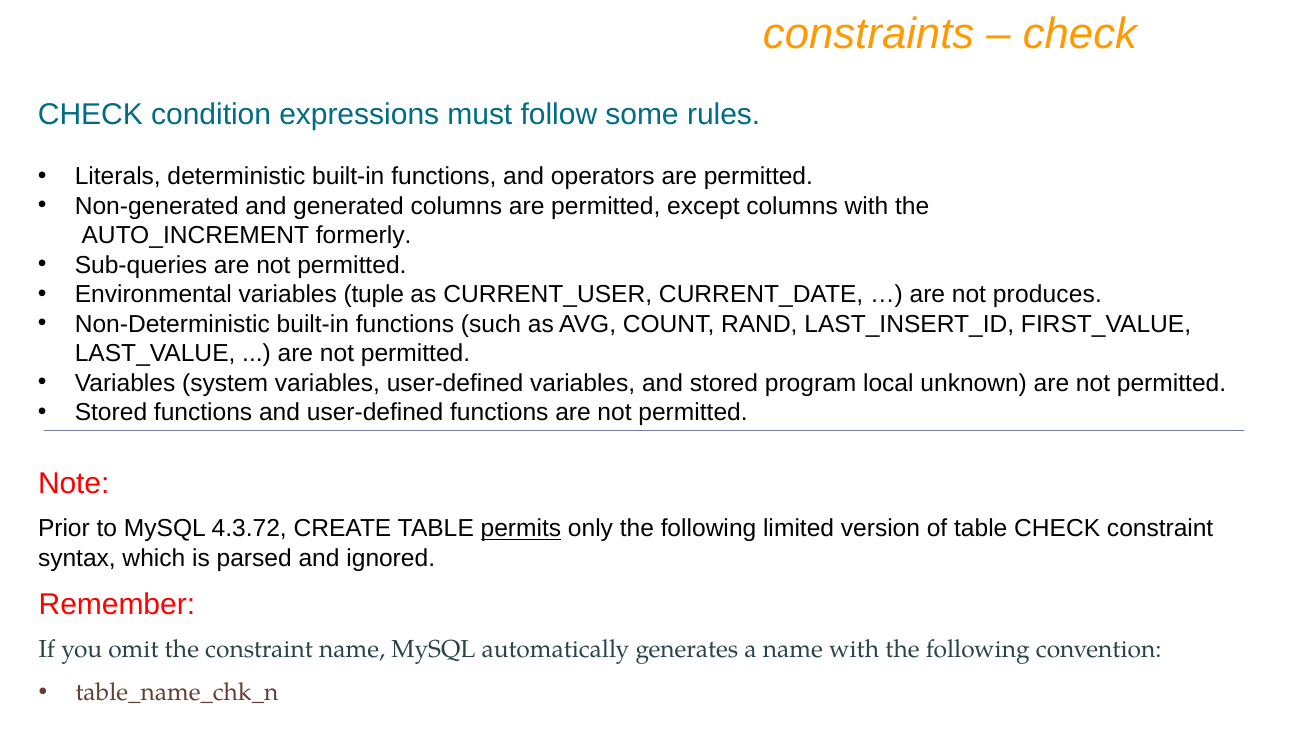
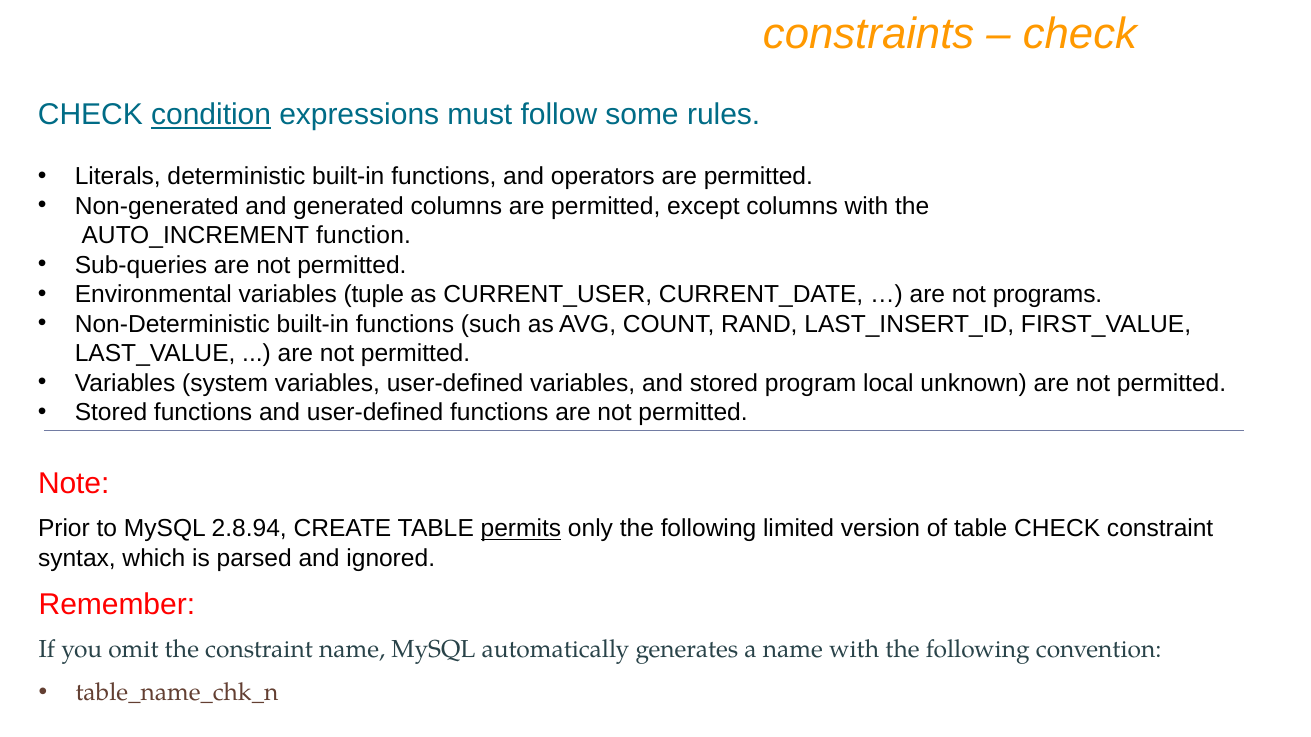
condition underline: none -> present
formerly: formerly -> function
produces: produces -> programs
4.3.72: 4.3.72 -> 2.8.94
